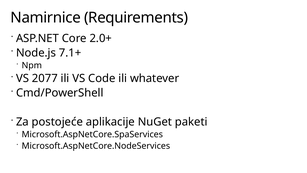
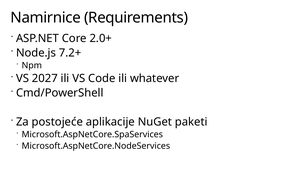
7.1+: 7.1+ -> 7.2+
2077: 2077 -> 2027
